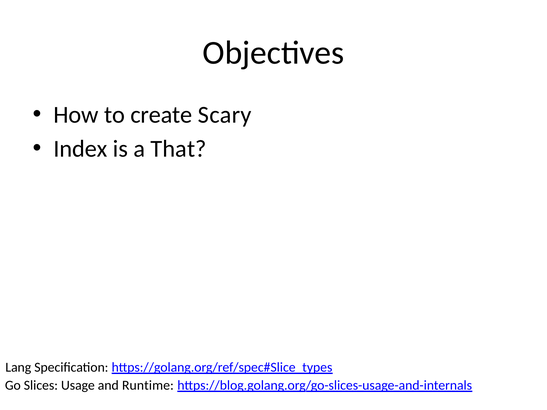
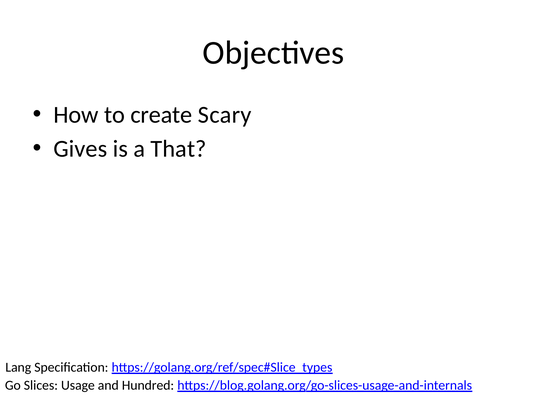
Index: Index -> Gives
Runtime: Runtime -> Hundred
